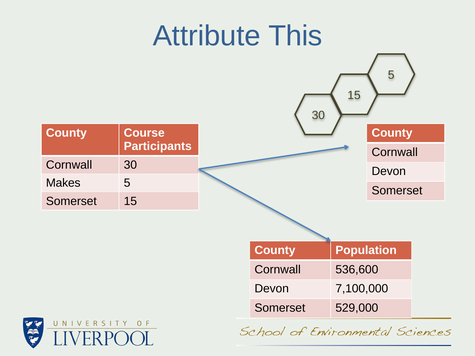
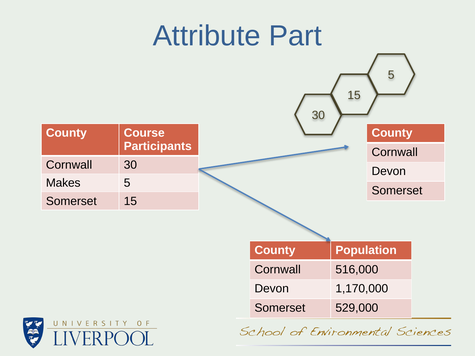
This: This -> Part
536,600: 536,600 -> 516,000
7,100,000: 7,100,000 -> 1,170,000
